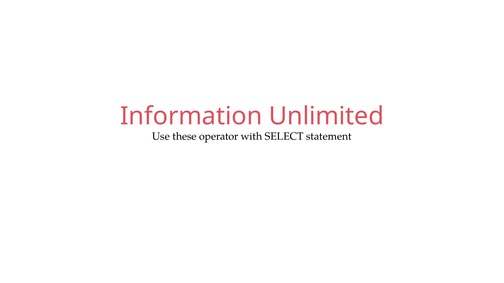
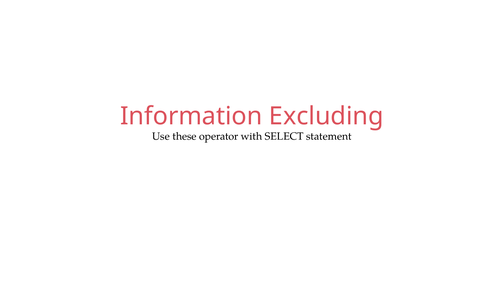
Unlimited: Unlimited -> Excluding
